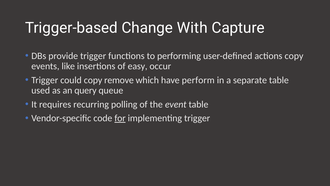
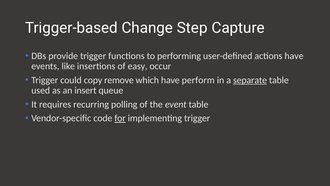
With: With -> Step
actions copy: copy -> have
separate underline: none -> present
query: query -> insert
